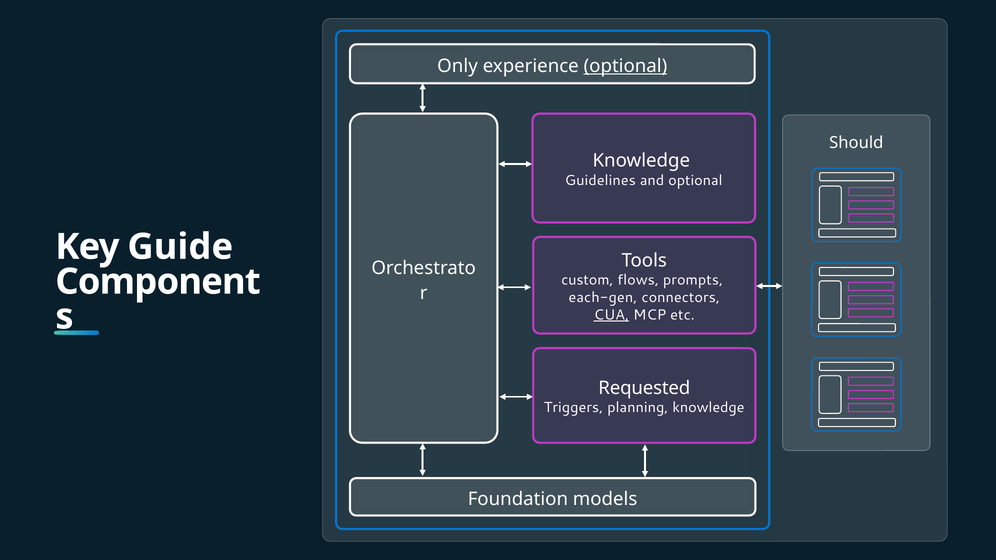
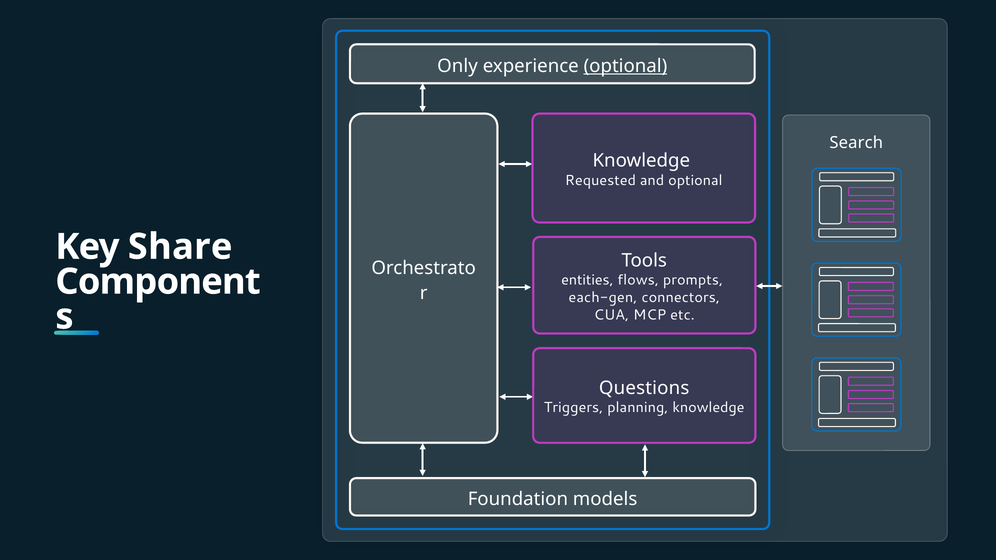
Should: Should -> Search
Guidelines: Guidelines -> Requested
Guide: Guide -> Share
custom: custom -> entities
CUA underline: present -> none
Requested: Requested -> Questions
